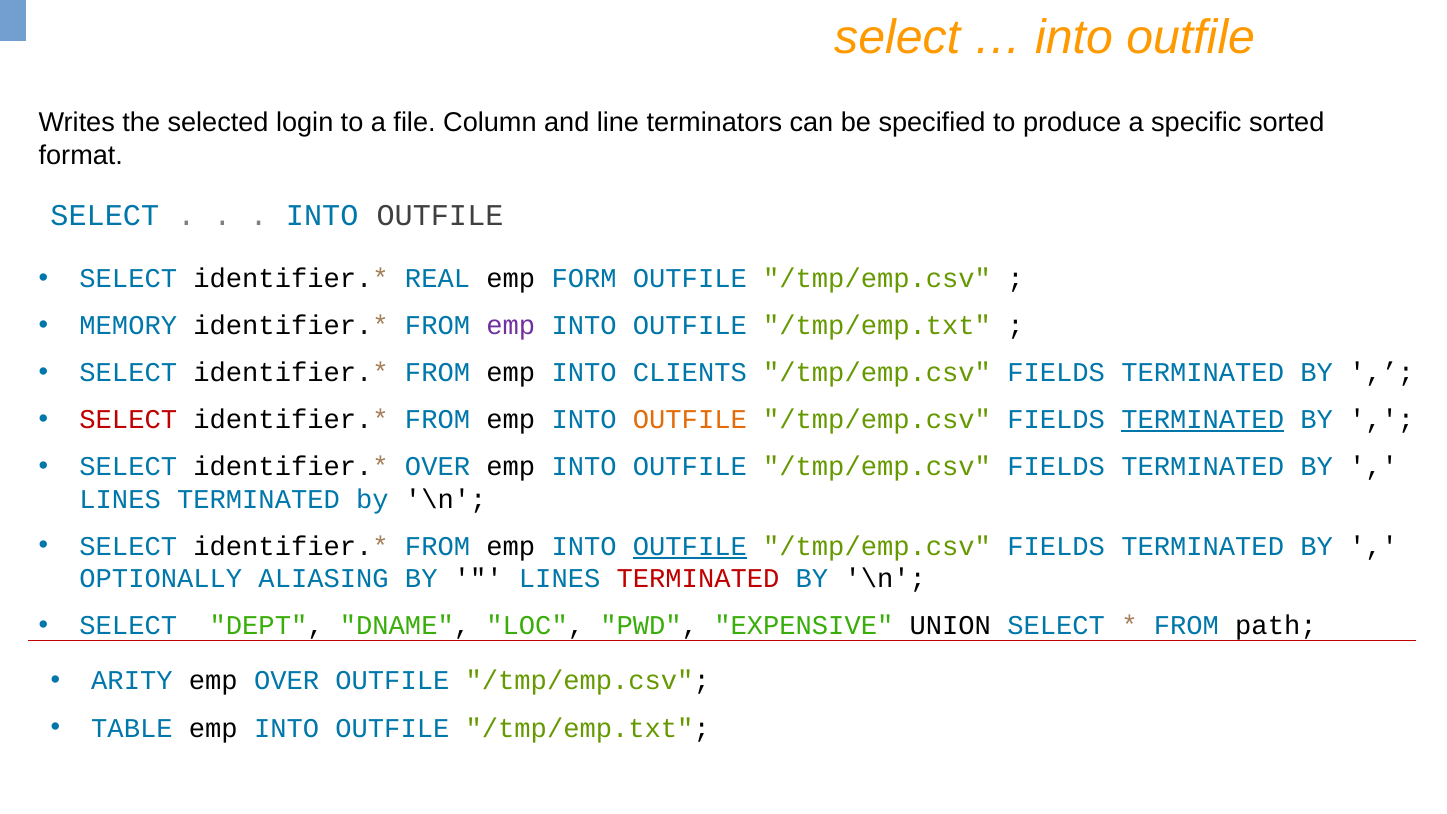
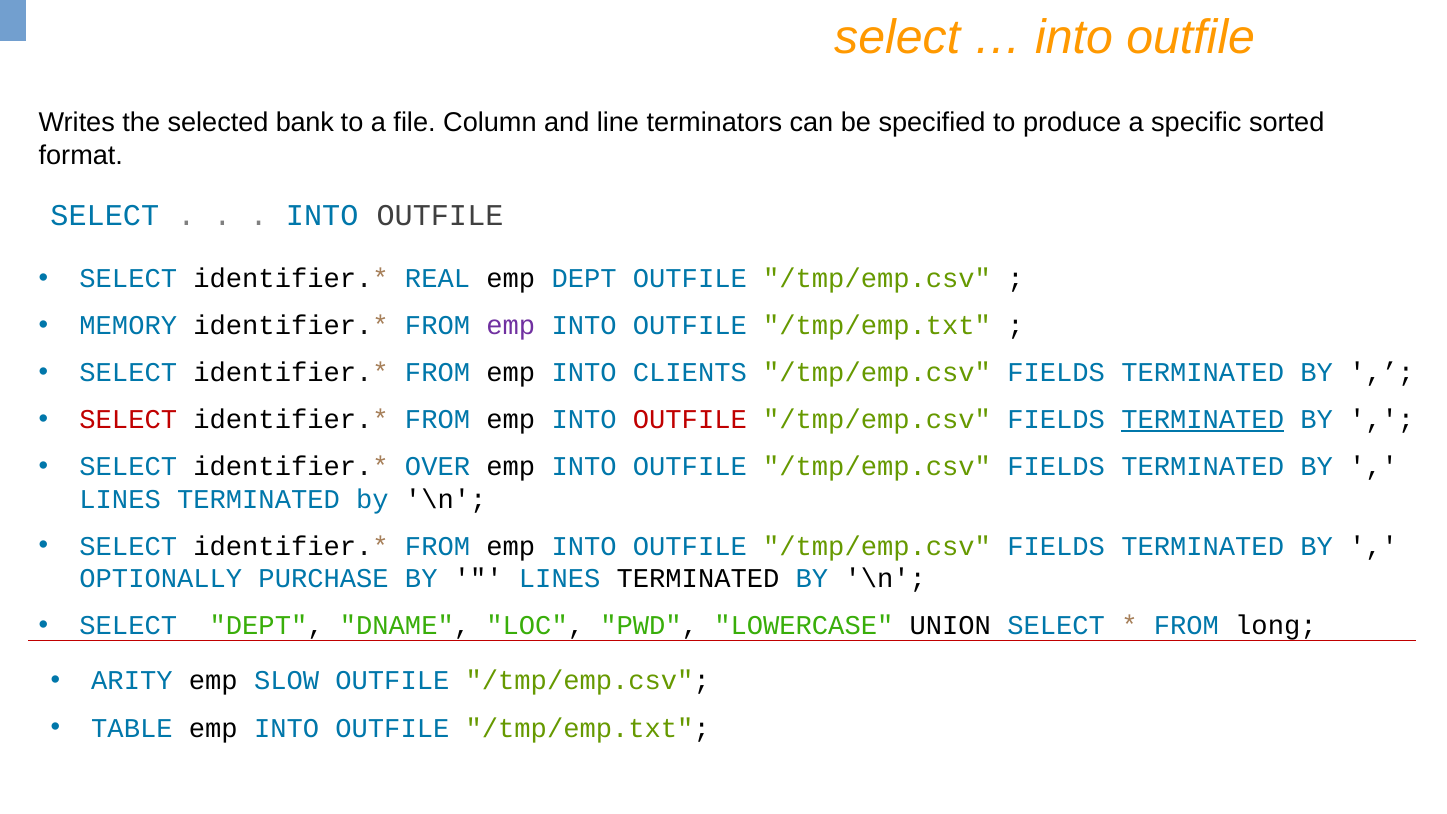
login: login -> bank
emp FORM: FORM -> DEPT
OUTFILE at (690, 420) colour: orange -> red
OUTFILE at (690, 546) underline: present -> none
ALIASING: ALIASING -> PURCHASE
TERMINATED at (698, 579) colour: red -> black
EXPENSIVE: EXPENSIVE -> LOWERCASE
path: path -> long
emp OVER: OVER -> SLOW
